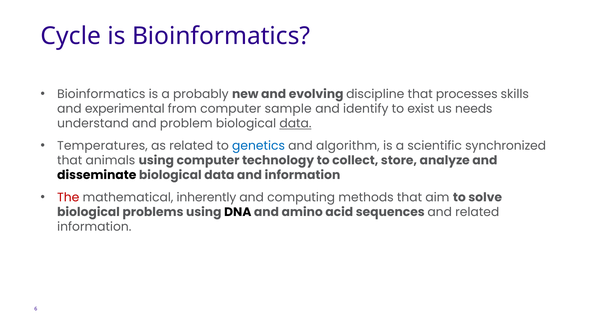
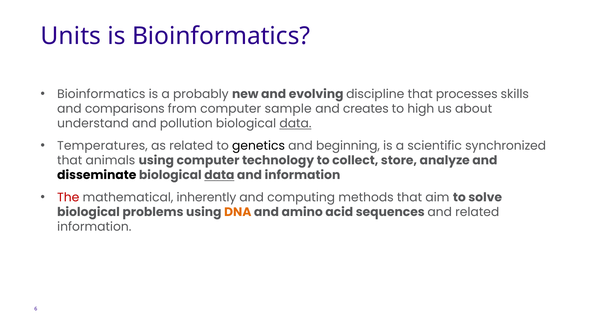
Cycle: Cycle -> Units
experimental: experimental -> comparisons
identify: identify -> creates
exist: exist -> high
needs: needs -> about
problem: problem -> pollution
genetics colour: blue -> black
algorithm: algorithm -> beginning
data at (219, 175) underline: none -> present
DNA colour: black -> orange
